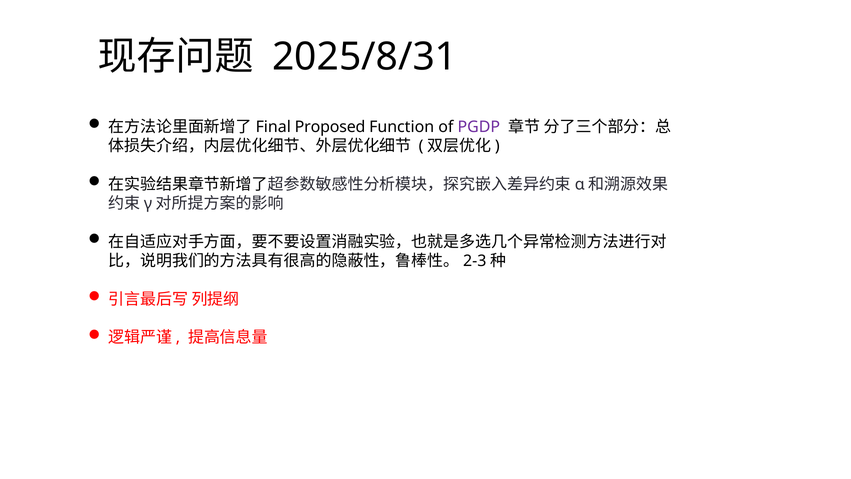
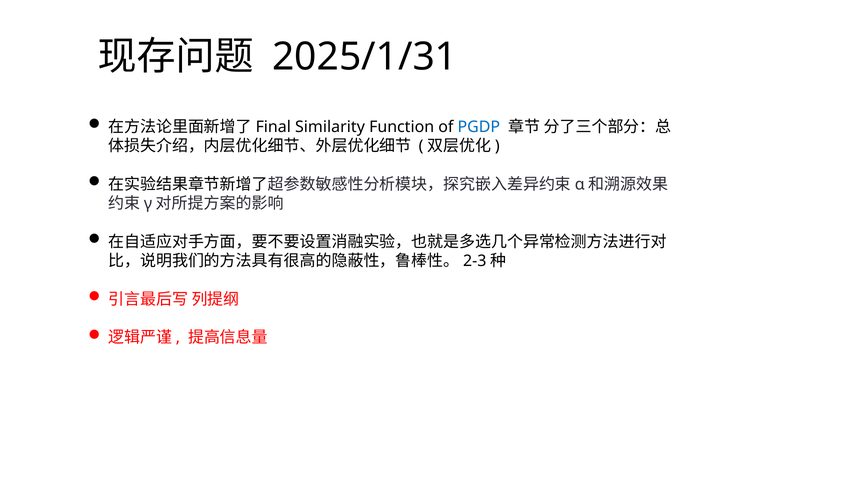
2025/8/31: 2025/8/31 -> 2025/1/31
Proposed: Proposed -> Similarity
PGDP colour: purple -> blue
